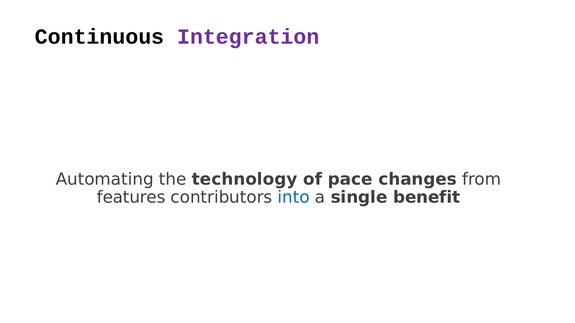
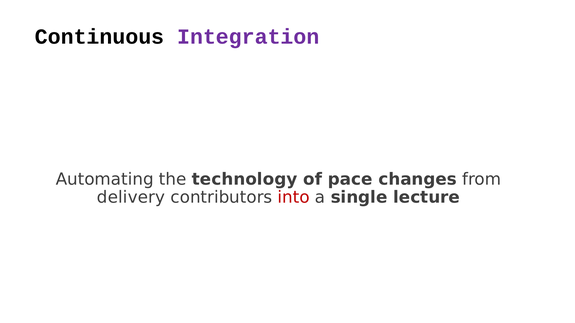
features: features -> delivery
into colour: blue -> red
benefit: benefit -> lecture
